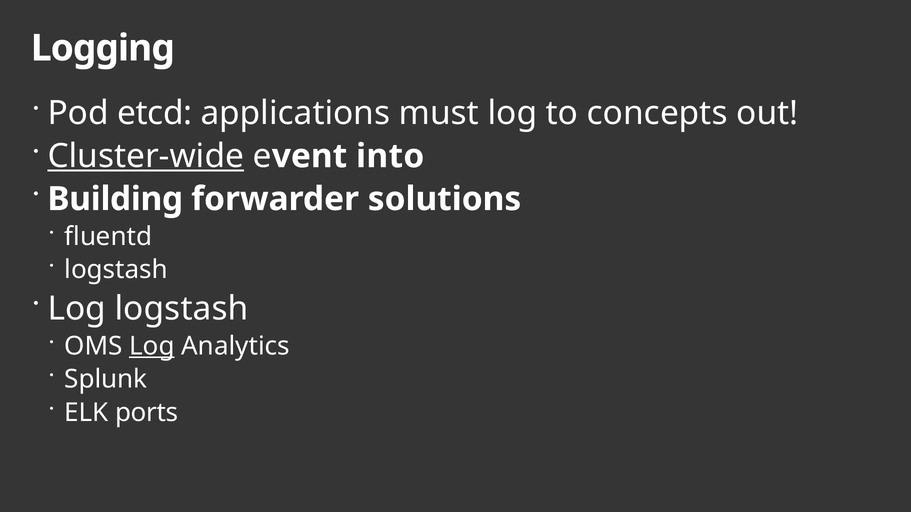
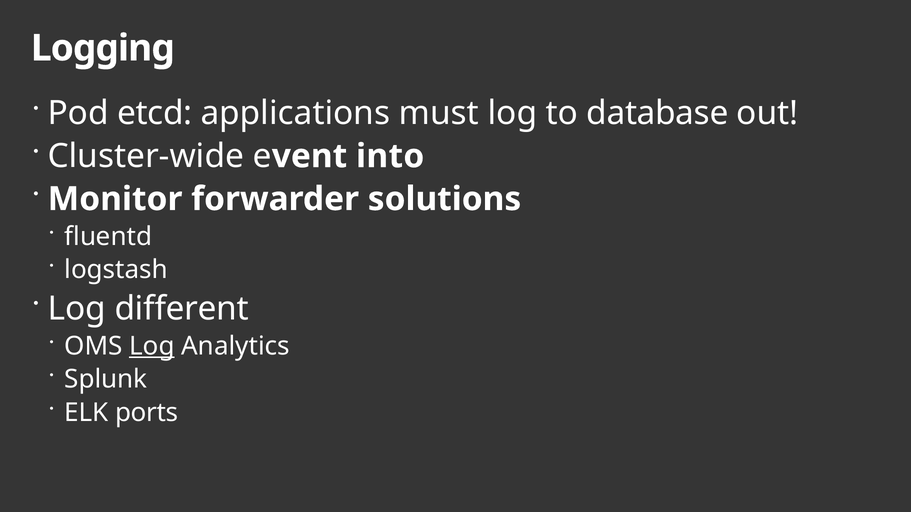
concepts: concepts -> database
Cluster-wide underline: present -> none
Building: Building -> Monitor
Log logstash: logstash -> different
